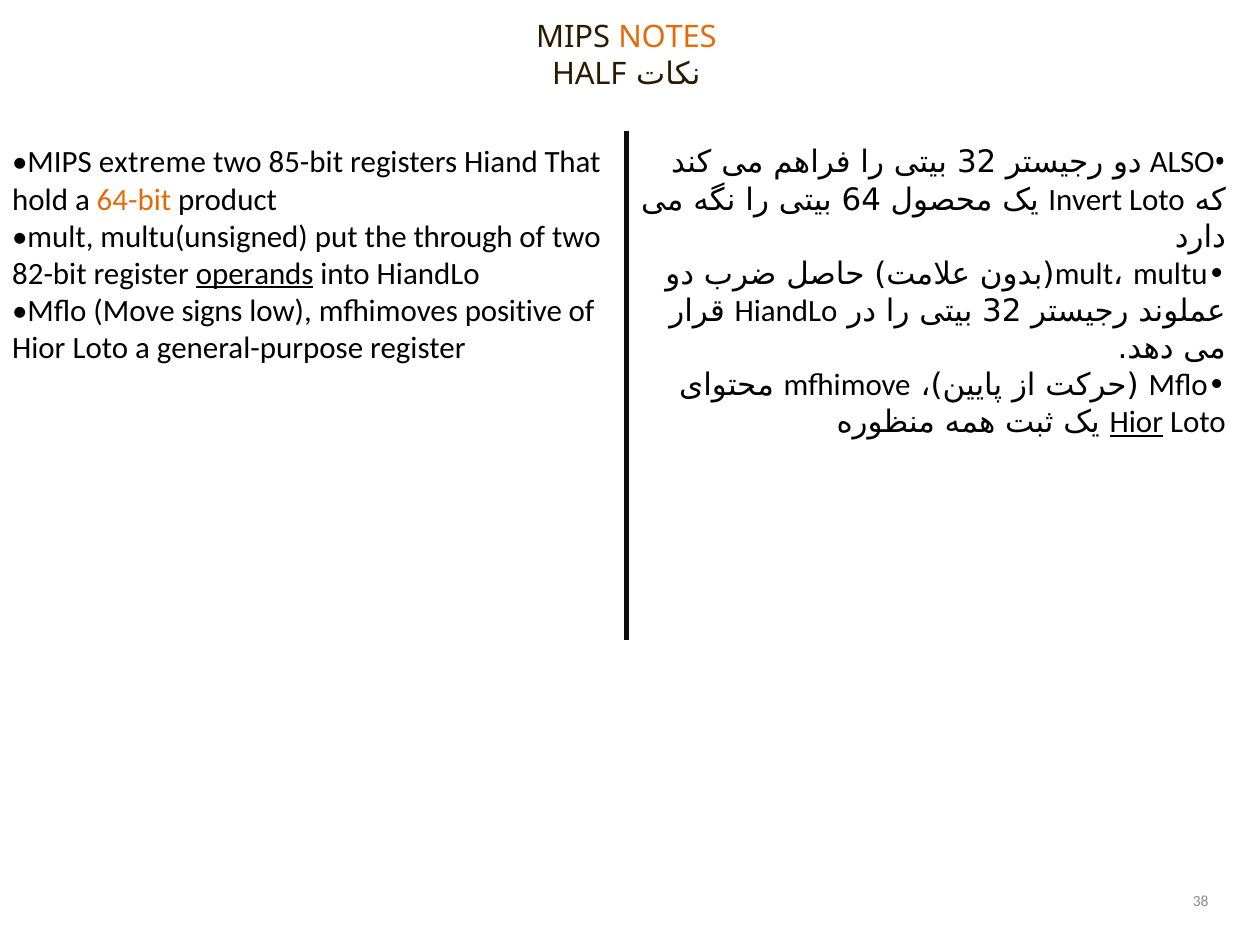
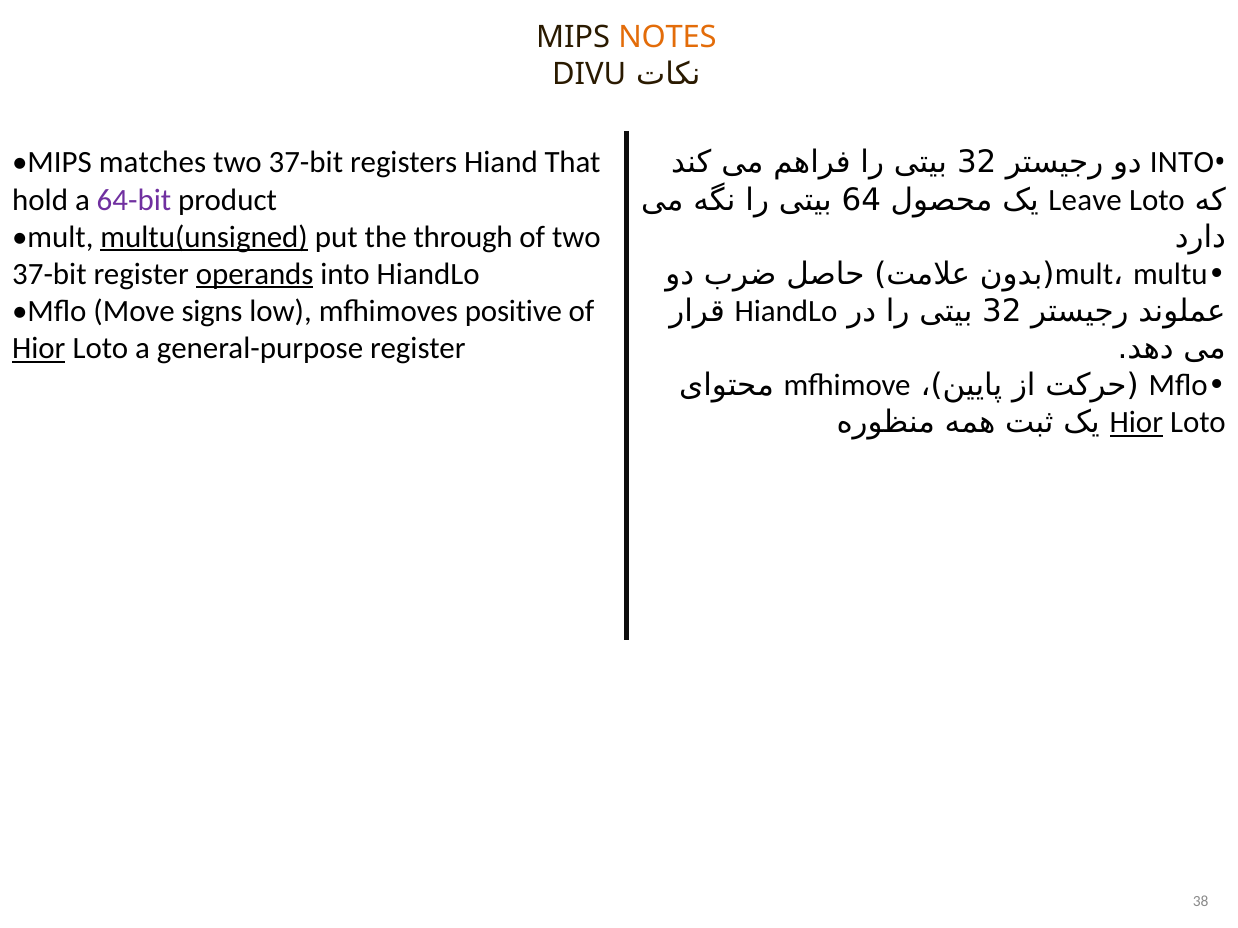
HALF: HALF -> DIVU
extreme: extreme -> matches
85-bit at (306, 163): 85-bit -> 37-bit
ALSO at (1182, 163): ALSO -> INTO
64-bit colour: orange -> purple
Invert: Invert -> Leave
multu(unsigned underline: none -> present
82-bit at (49, 274): 82-bit -> 37-bit
Hior at (39, 348) underline: none -> present
